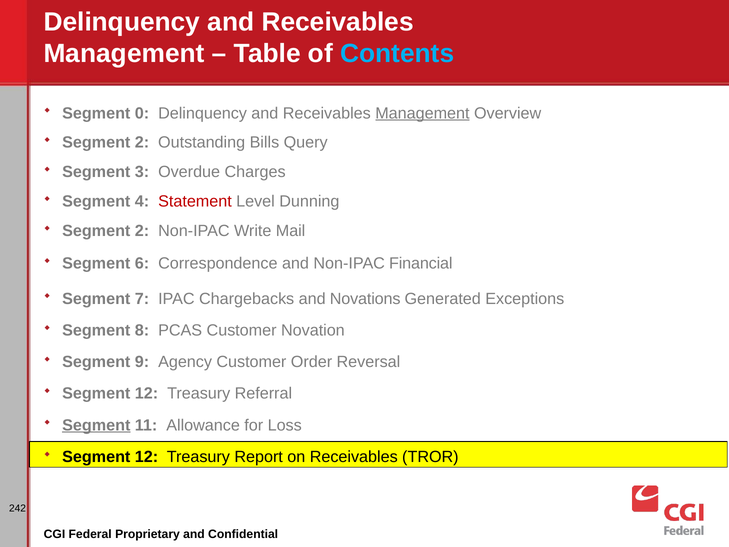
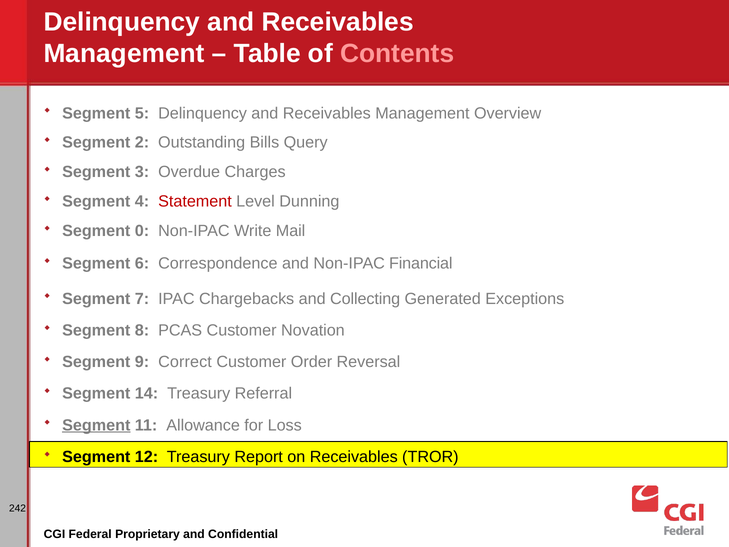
Contents colour: light blue -> pink
0: 0 -> 5
Management at (422, 113) underline: present -> none
2 at (142, 231): 2 -> 0
Novations: Novations -> Collecting
Agency: Agency -> Correct
12 at (147, 393): 12 -> 14
